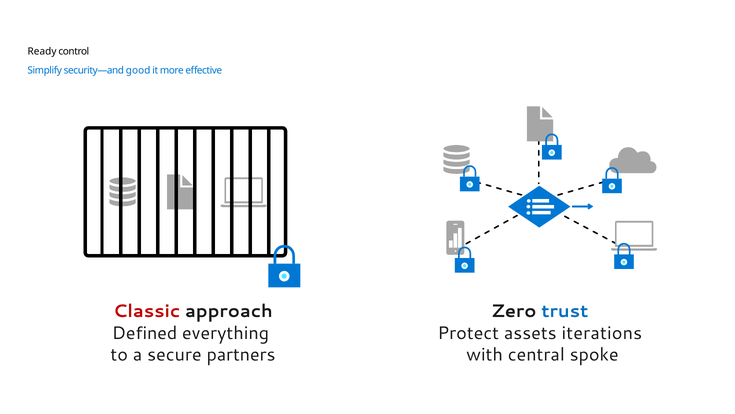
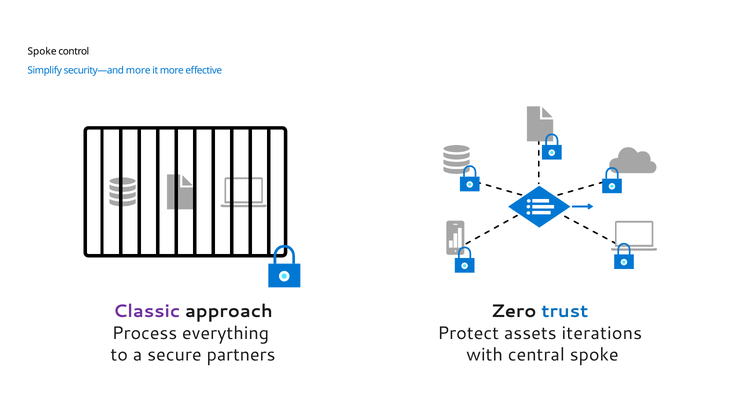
Ready at (42, 51): Ready -> Spoke
security—and good: good -> more
Classic colour: red -> purple
Defined: Defined -> Process
